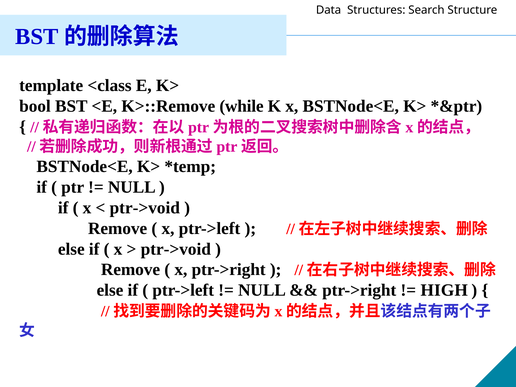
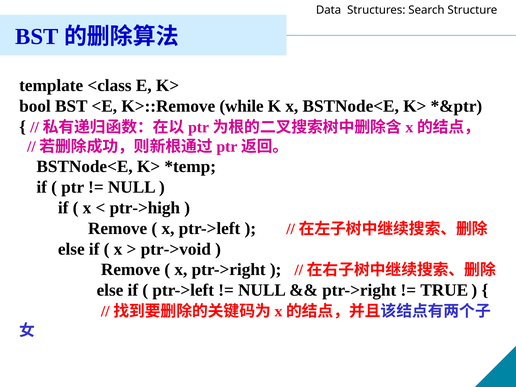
ptr->void at (145, 208): ptr->void -> ptr->high
HIGH: HIGH -> TRUE
